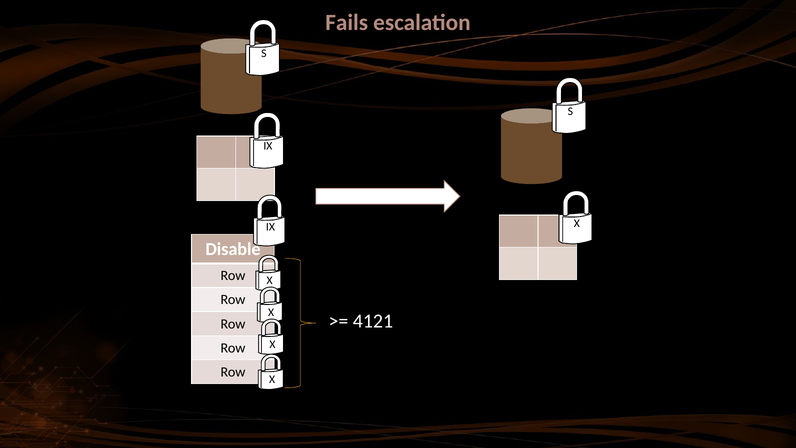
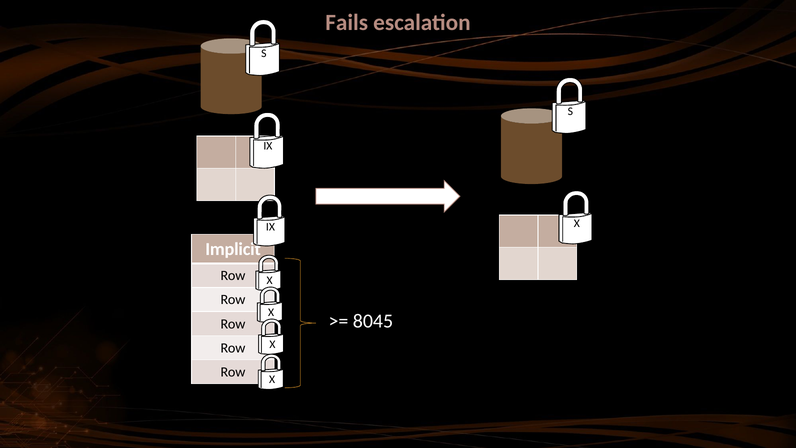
Disable: Disable -> Implicit
4121: 4121 -> 8045
